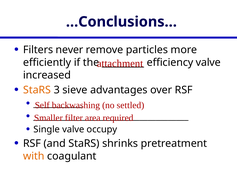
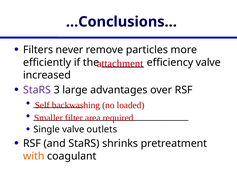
StaRS at (37, 90) colour: orange -> purple
sieve: sieve -> large
settled: settled -> loaded
occupy: occupy -> outlets
